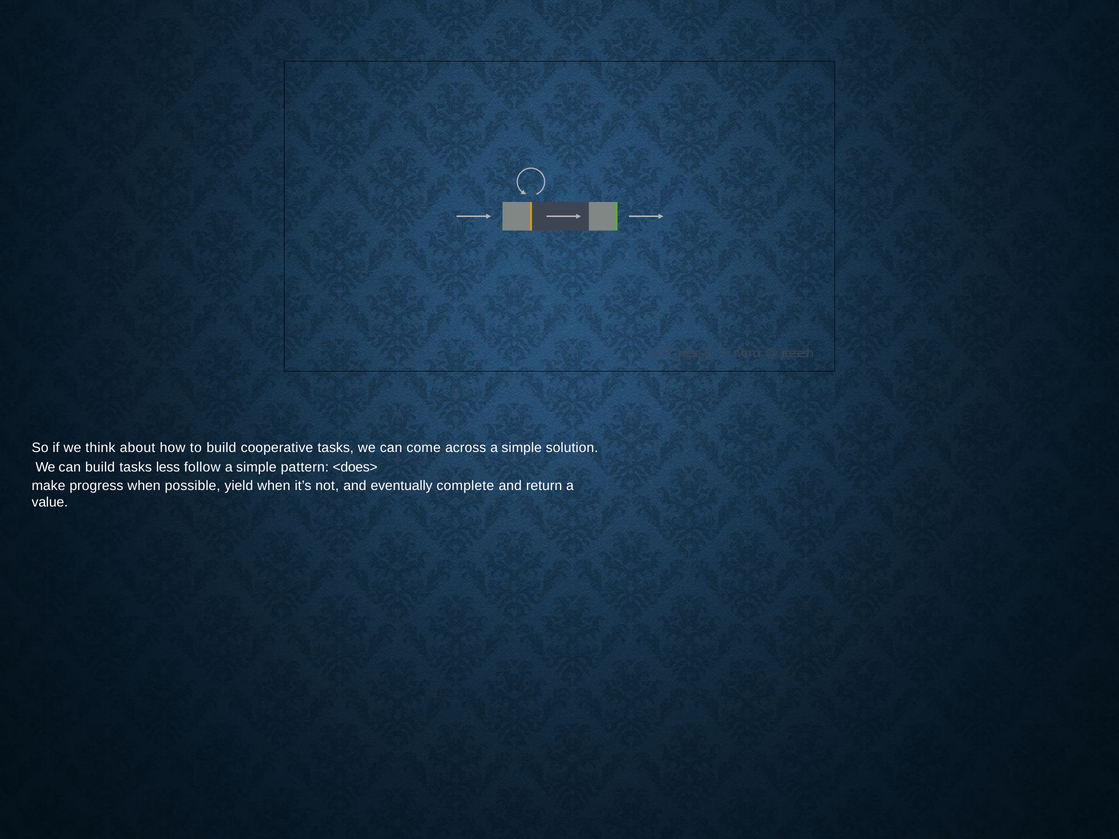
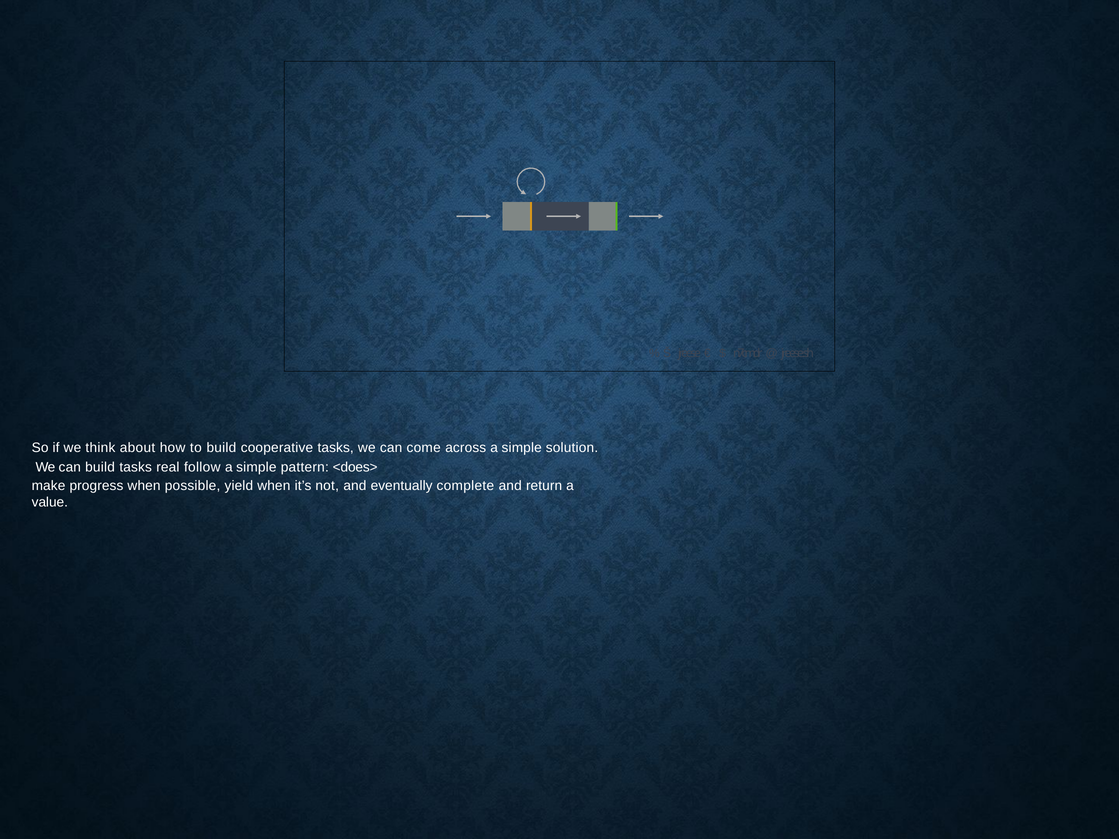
less: less -> real
